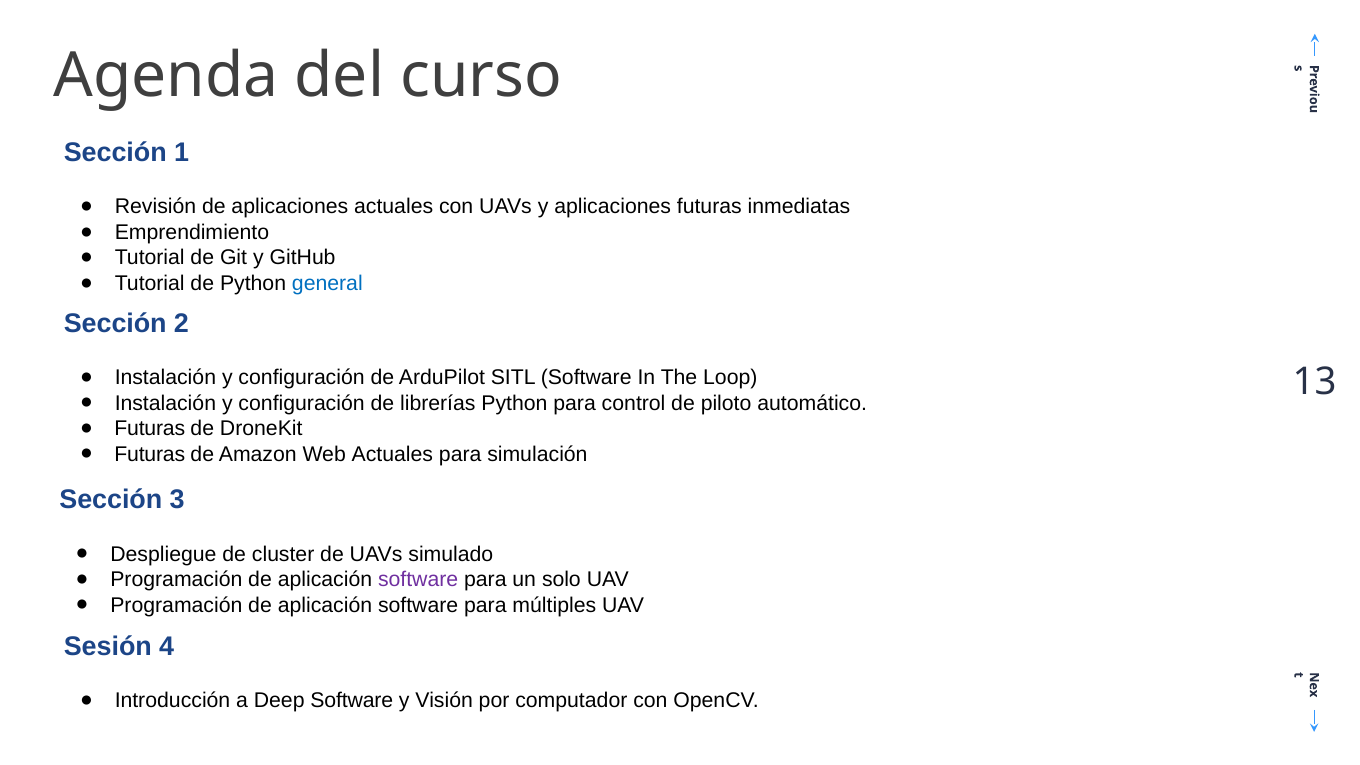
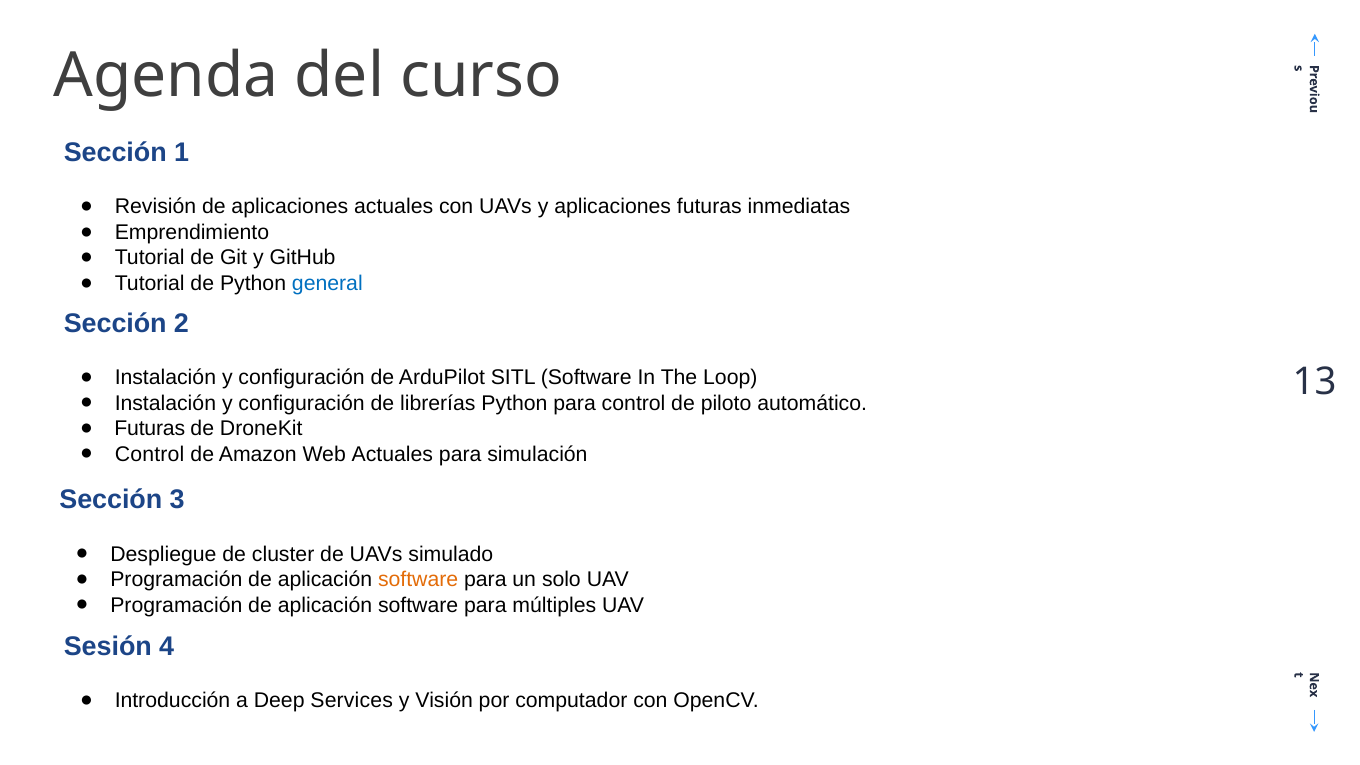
Futuras at (150, 454): Futuras -> Control
software at (418, 580) colour: purple -> orange
Deep Software: Software -> Services
